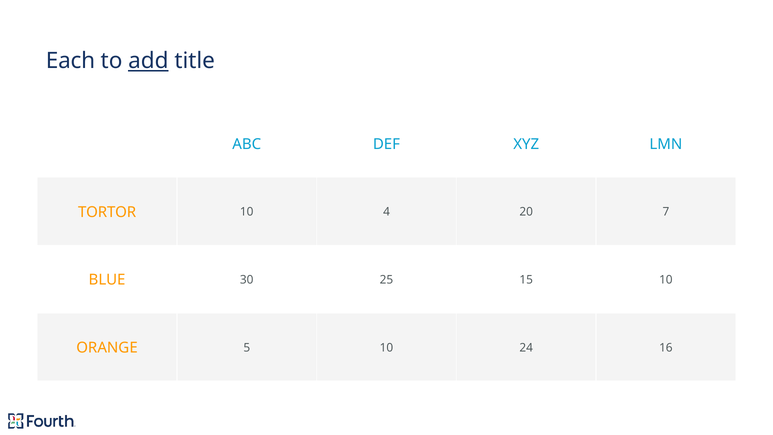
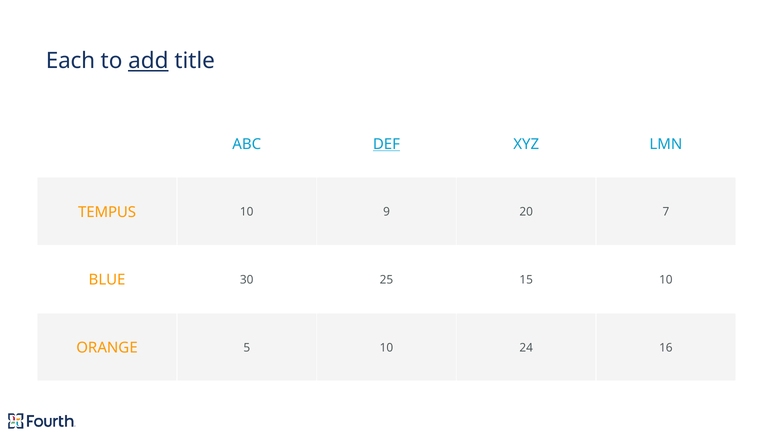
DEF underline: none -> present
TORTOR: TORTOR -> TEMPUS
4: 4 -> 9
